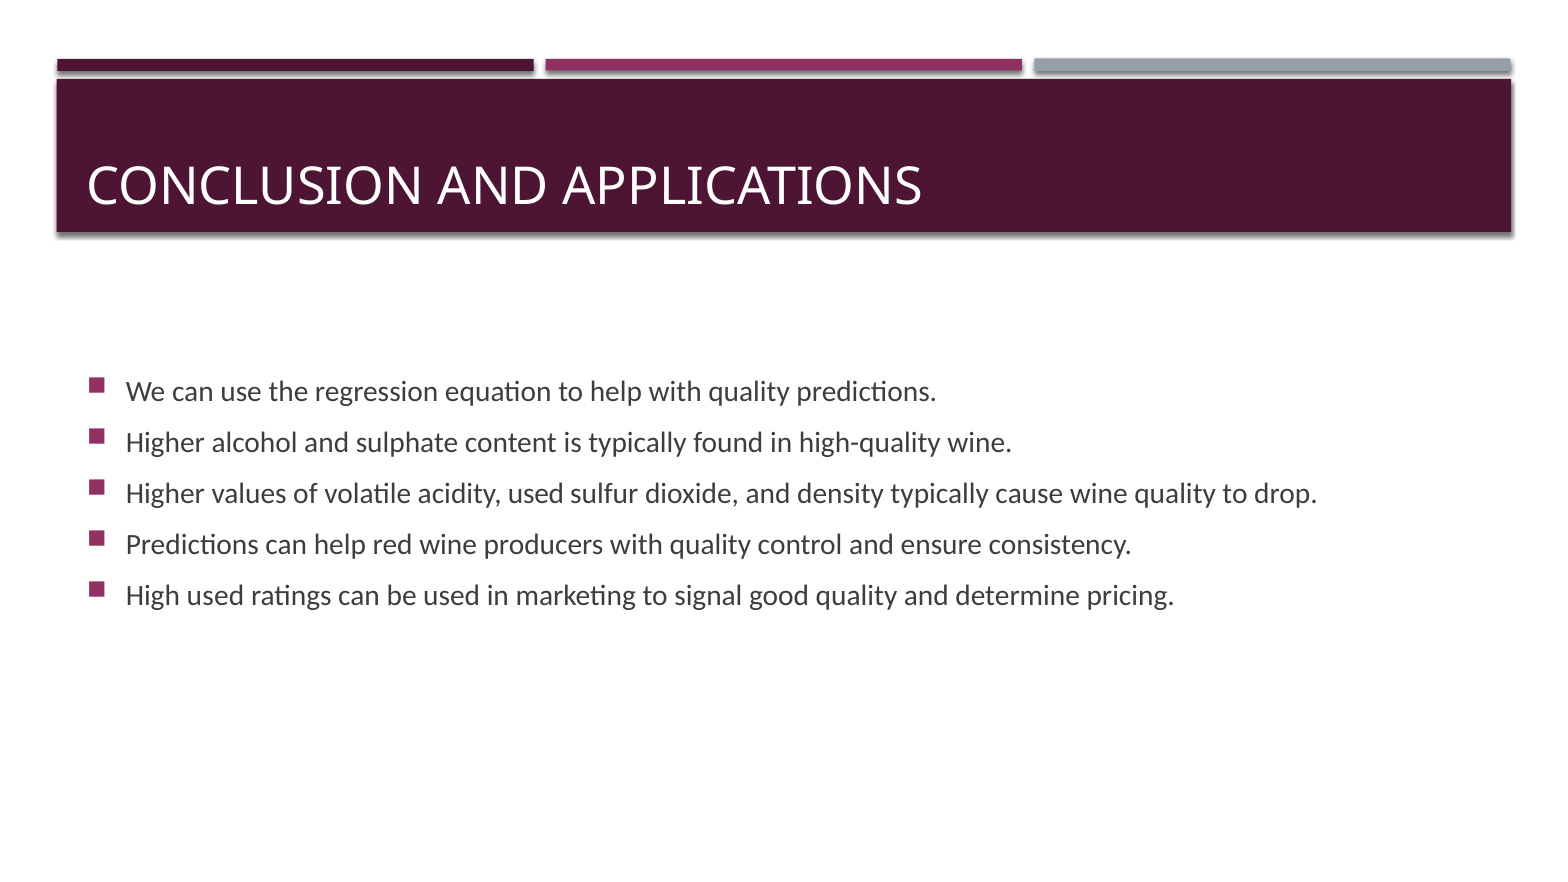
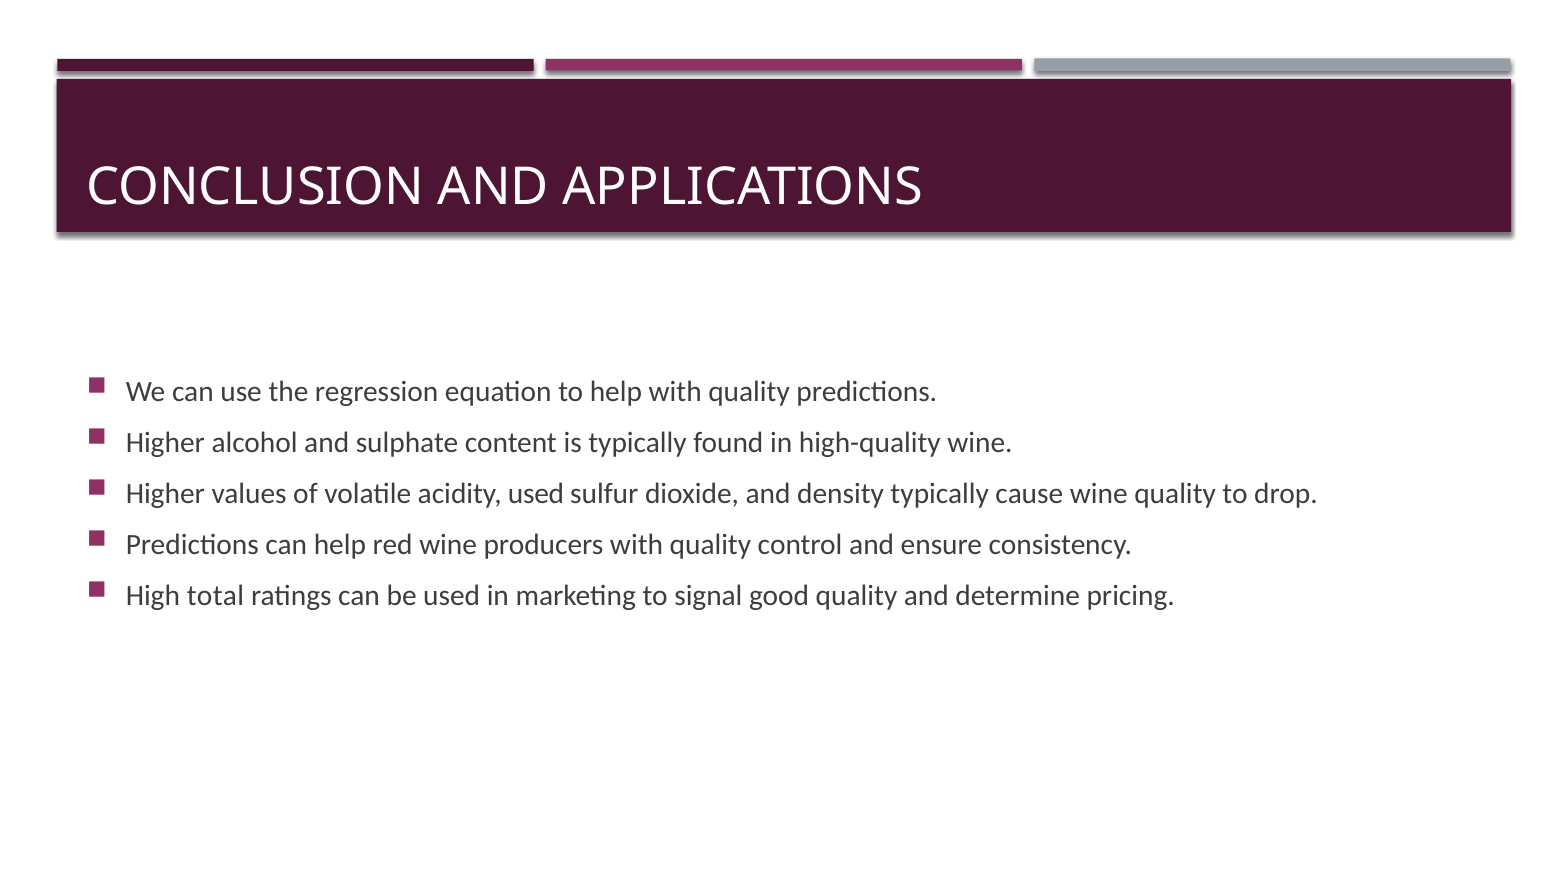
High used: used -> total
